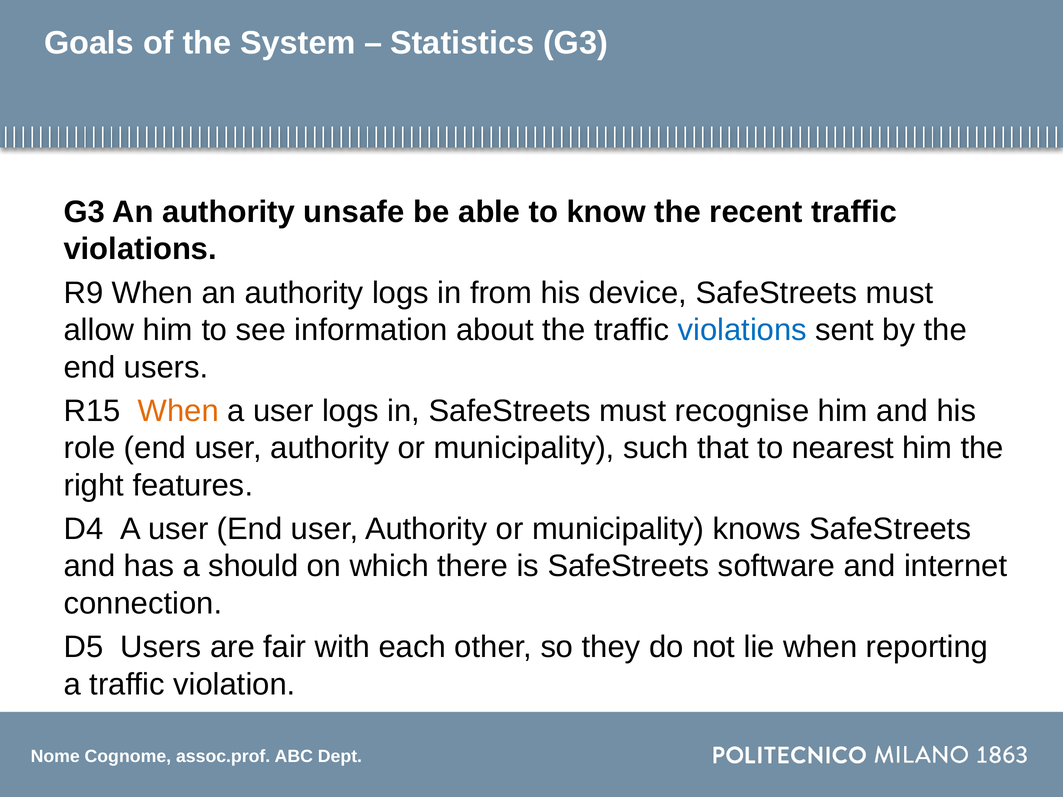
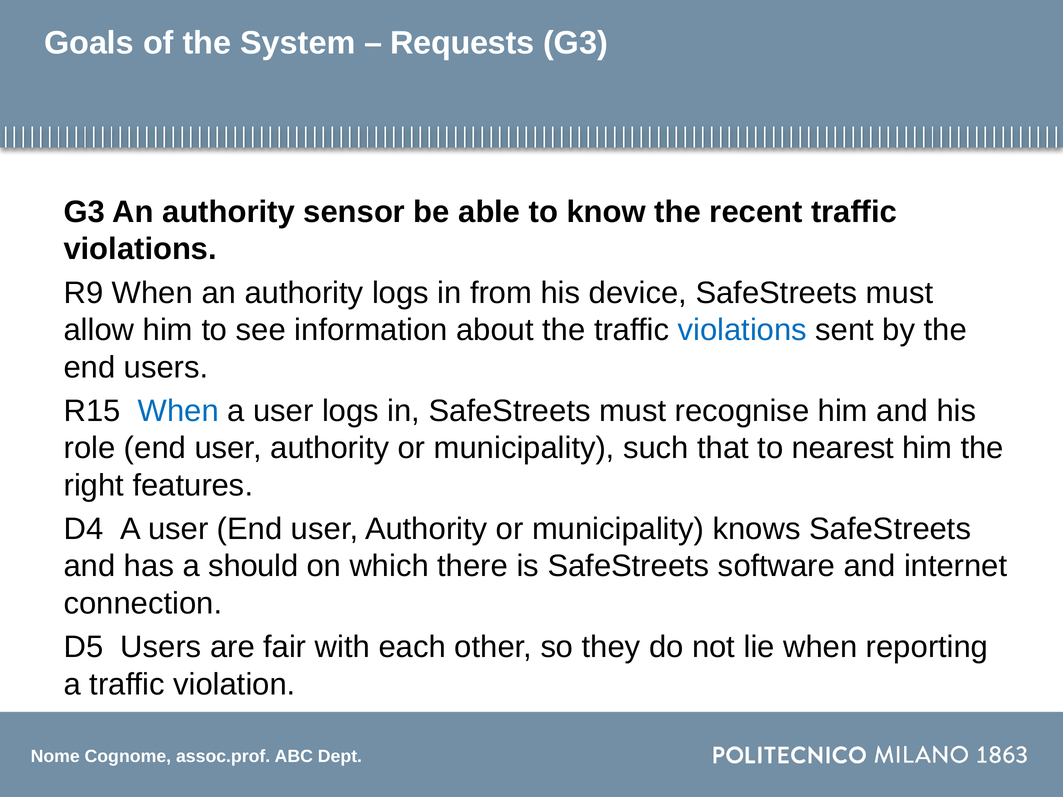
Statistics: Statistics -> Requests
unsafe: unsafe -> sensor
When at (178, 411) colour: orange -> blue
